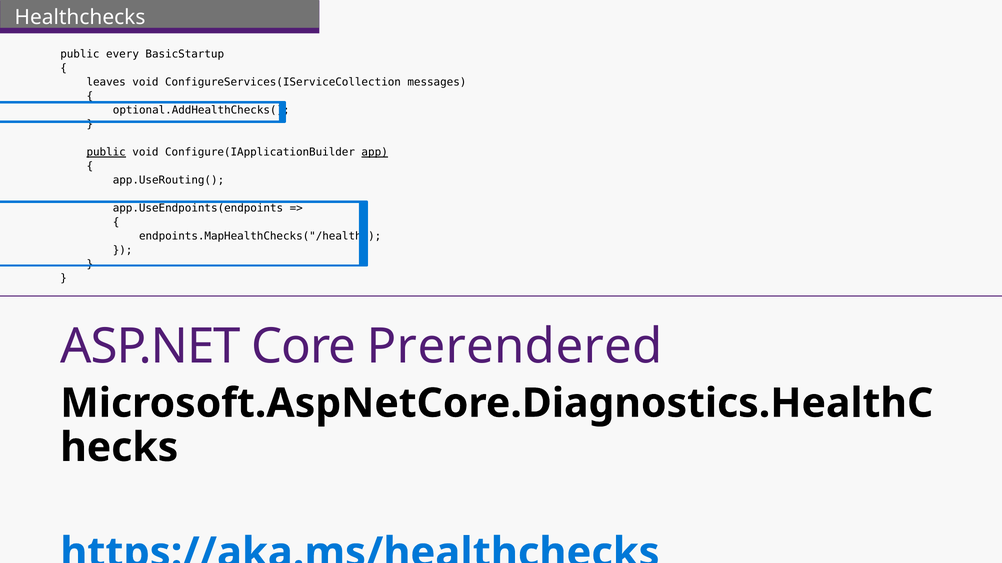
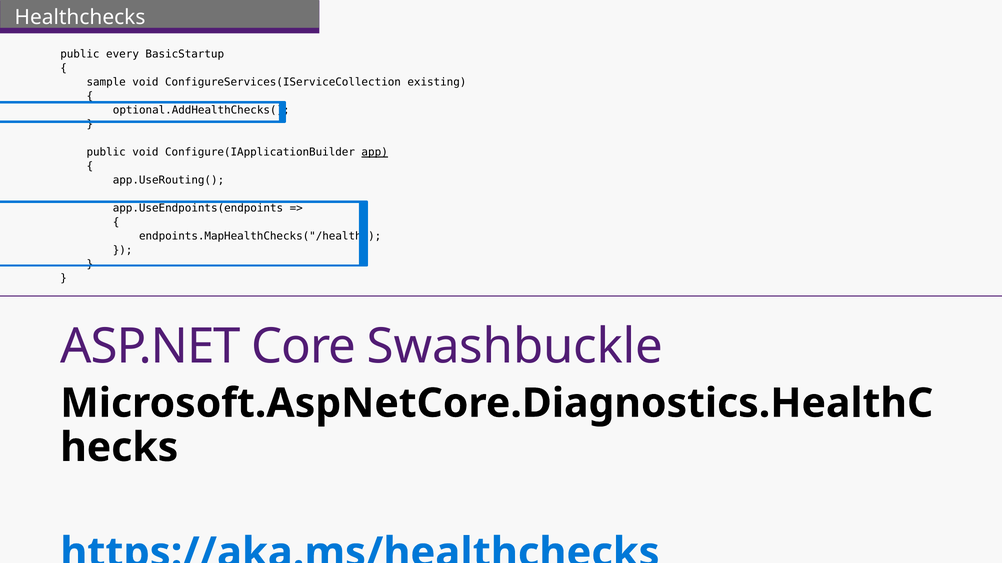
leaves: leaves -> sample
messages: messages -> existing
public at (106, 152) underline: present -> none
Prerendered: Prerendered -> Swashbuckle
